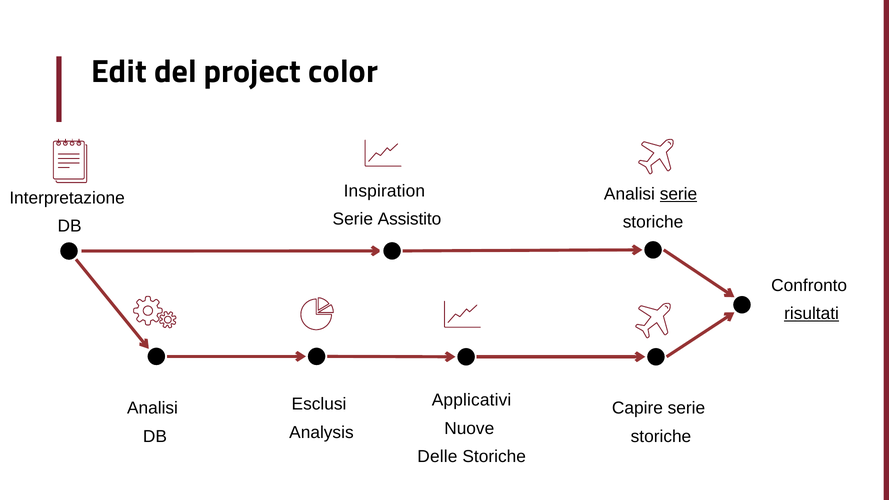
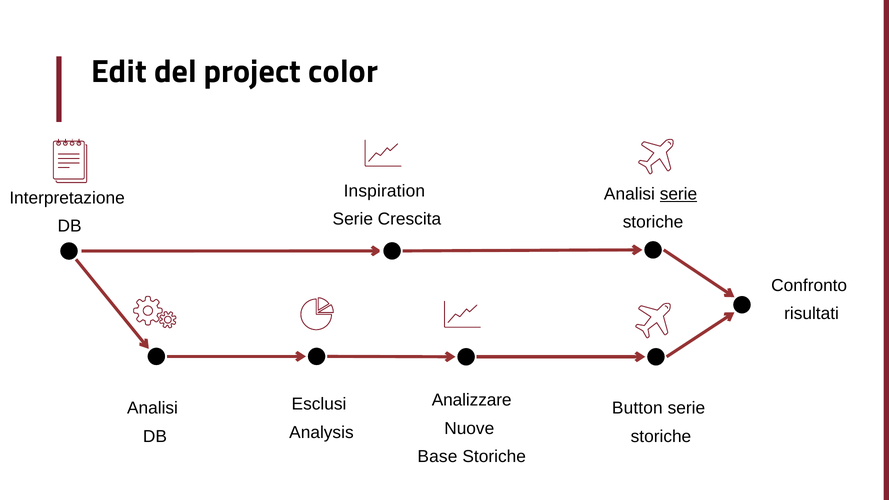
Assistito: Assistito -> Crescita
risultati underline: present -> none
Applicativi: Applicativi -> Analizzare
Capire: Capire -> Button
Delle: Delle -> Base
